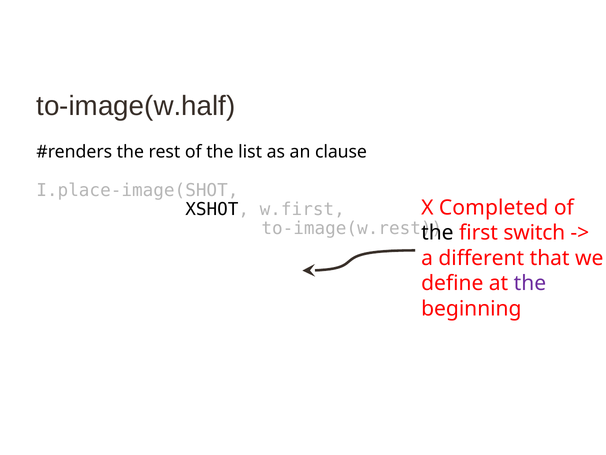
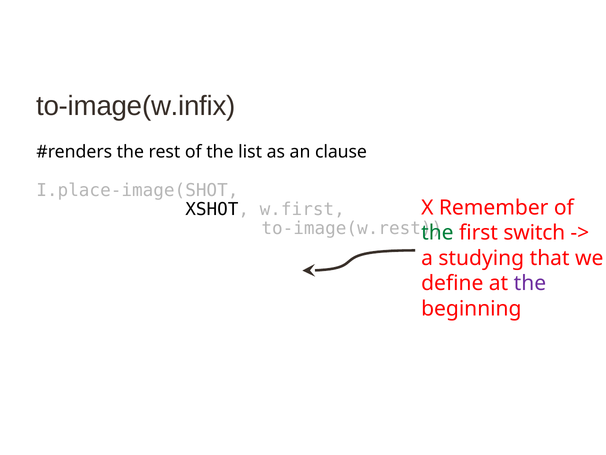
to-image(w.half: to-image(w.half -> to-image(w.infix
Completed: Completed -> Remember
the at (437, 233) colour: black -> green
different: different -> studying
